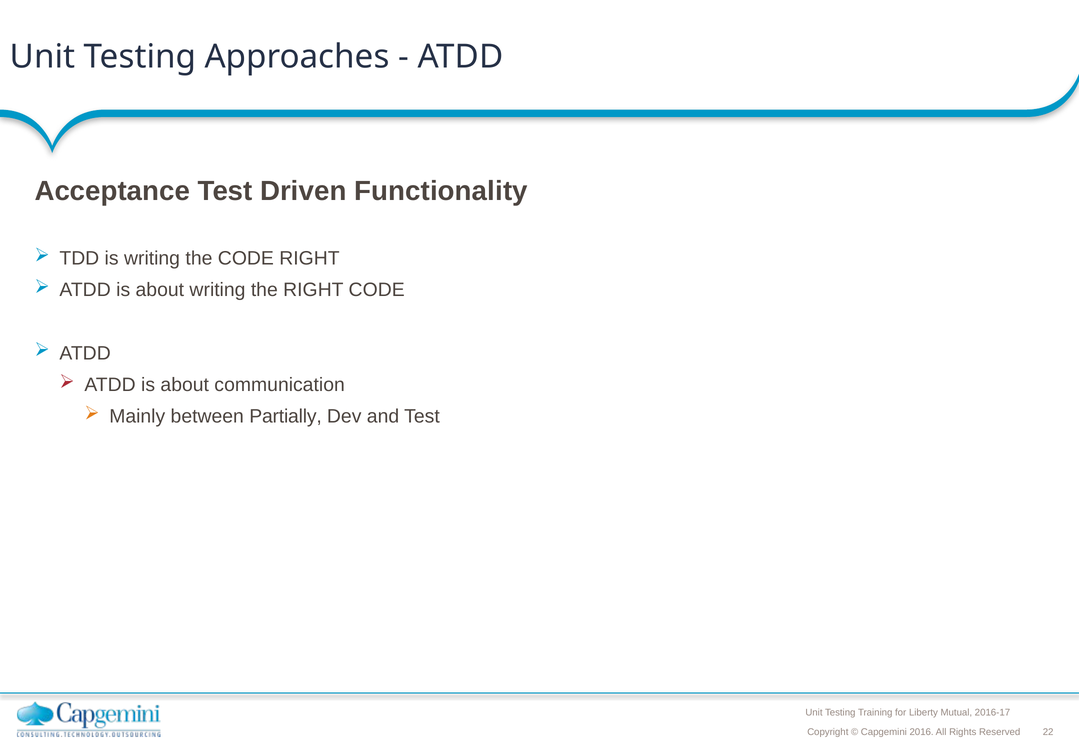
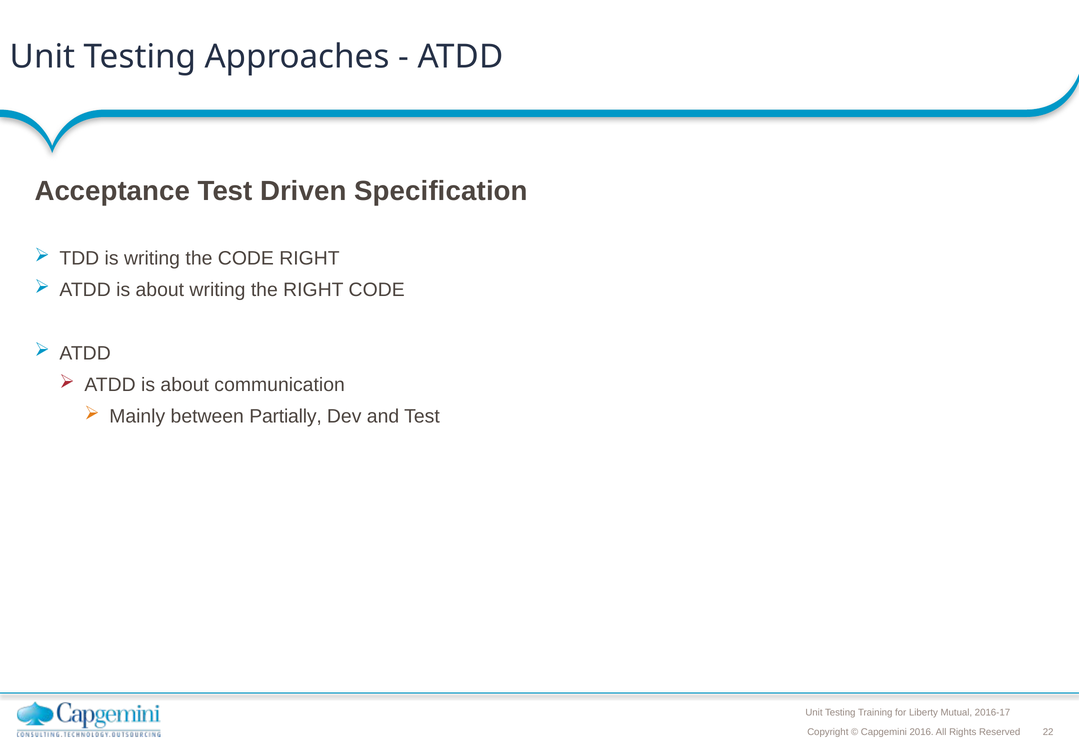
Functionality: Functionality -> Specification
